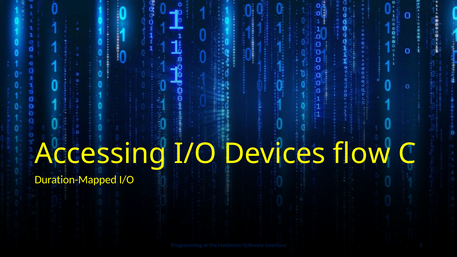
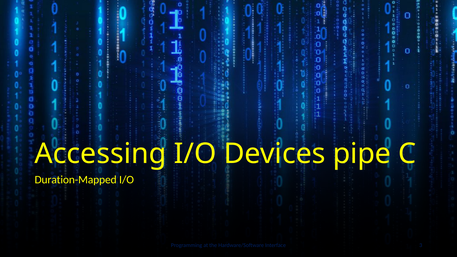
flow: flow -> pipe
